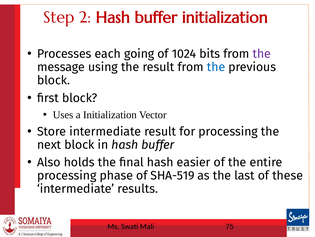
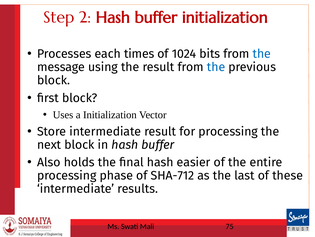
going: going -> times
the at (262, 54) colour: purple -> blue
SHA-519: SHA-519 -> SHA-712
